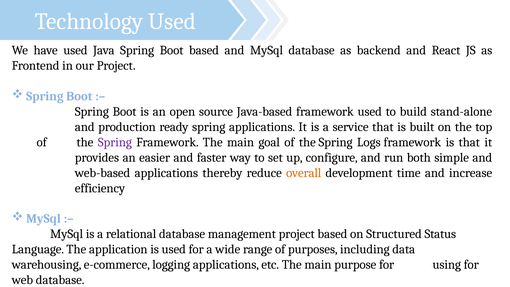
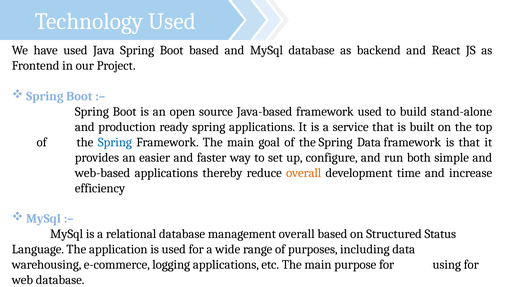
Spring at (115, 142) colour: purple -> blue
Spring Logs: Logs -> Data
management project: project -> overall
